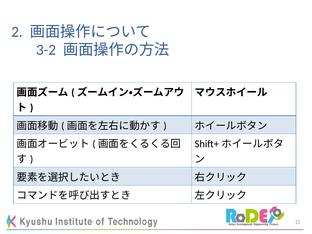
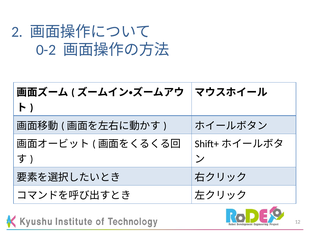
3-2: 3-2 -> 0-2
